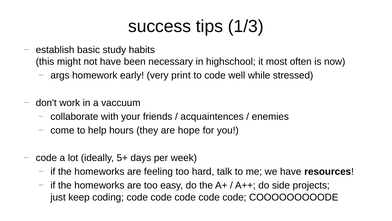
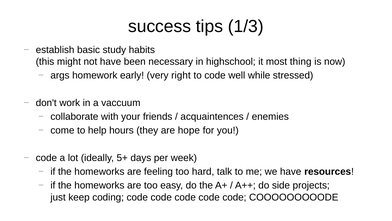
often: often -> thing
print: print -> right
